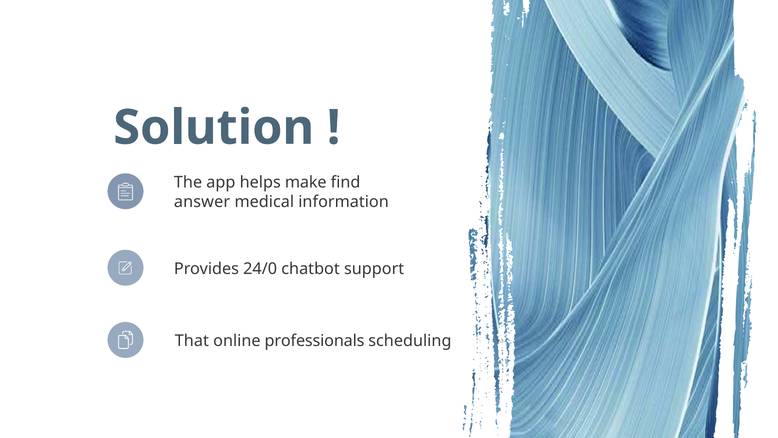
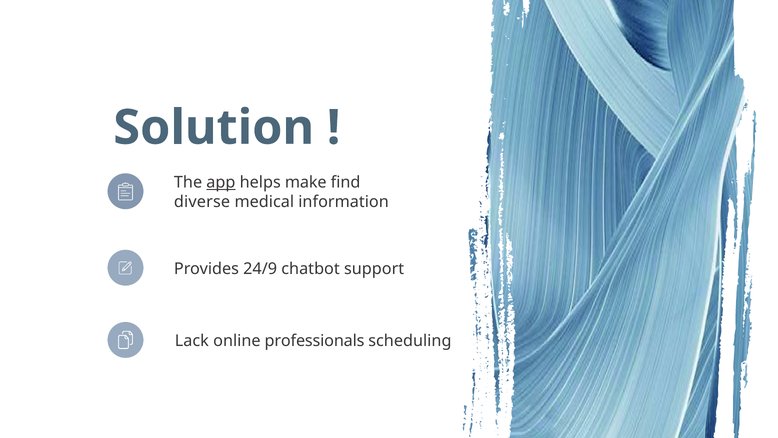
app underline: none -> present
answer: answer -> diverse
24/0: 24/0 -> 24/9
That: That -> Lack
